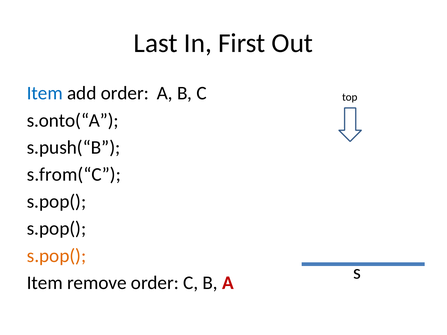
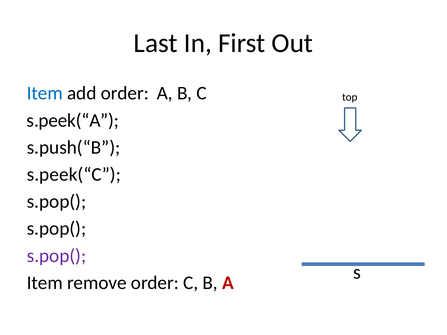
s.onto(“A: s.onto(“A -> s.peek(“A
s.from(“C: s.from(“C -> s.peek(“C
s.pop( at (57, 256) colour: orange -> purple
